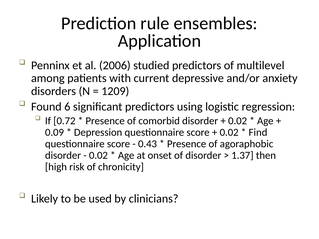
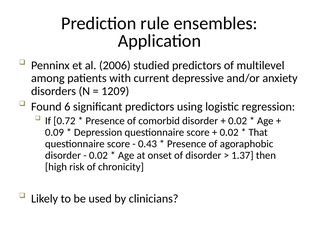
Find: Find -> That
